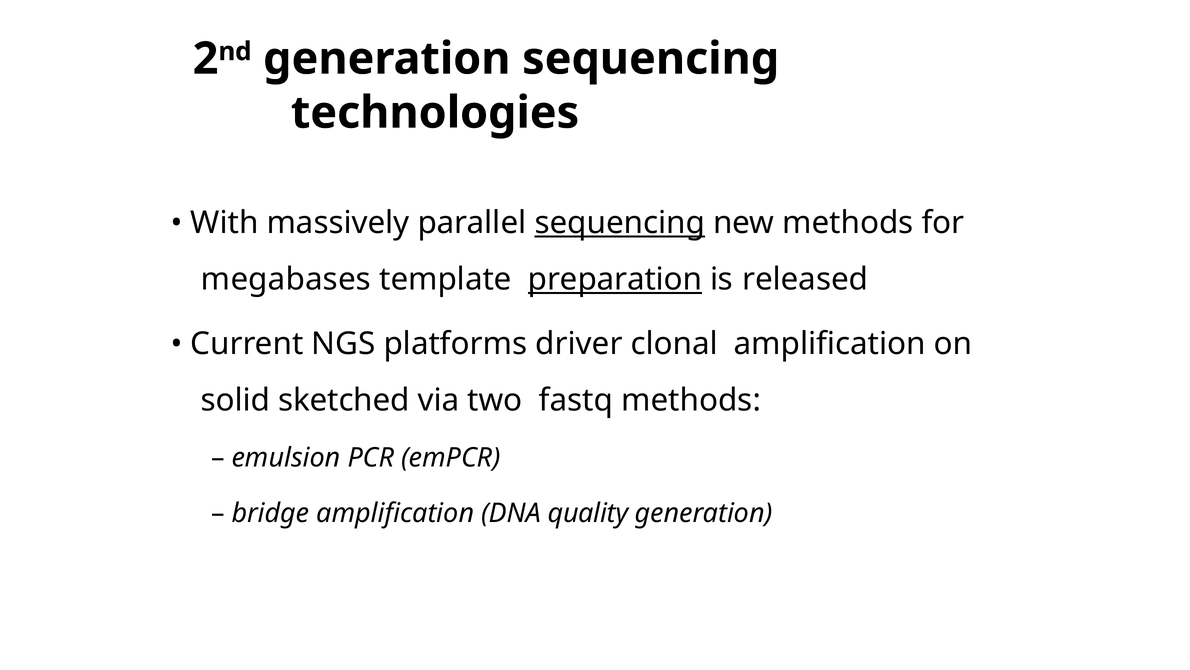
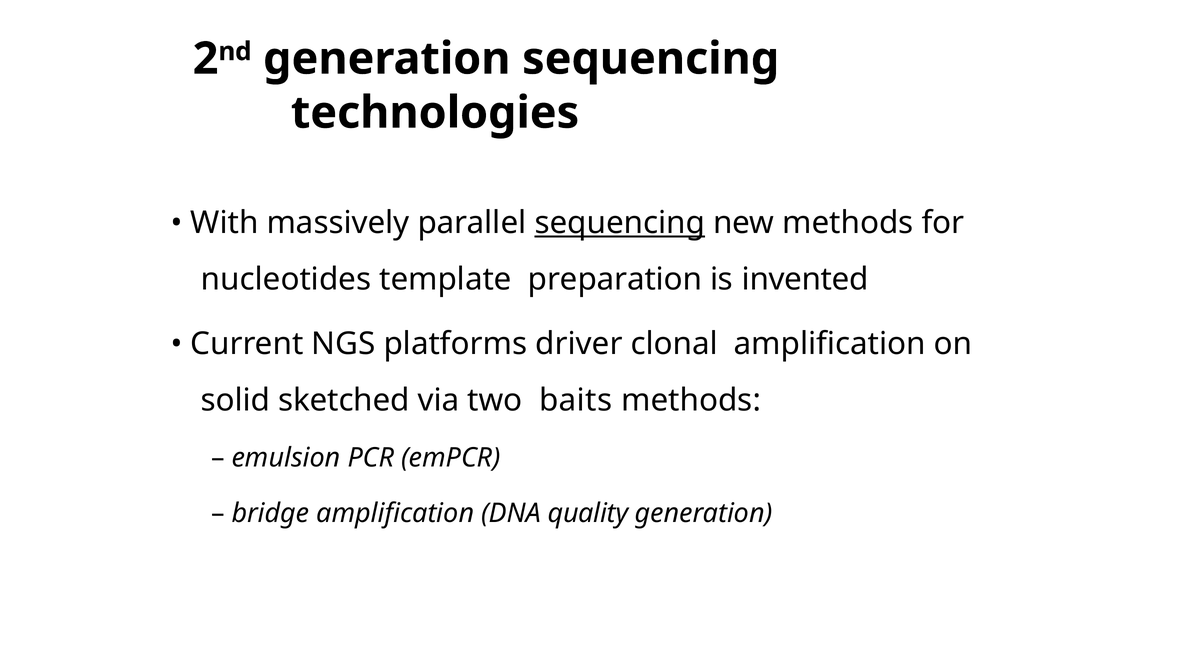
megabases: megabases -> nucleotides
preparation underline: present -> none
released: released -> invented
fastq: fastq -> baits
